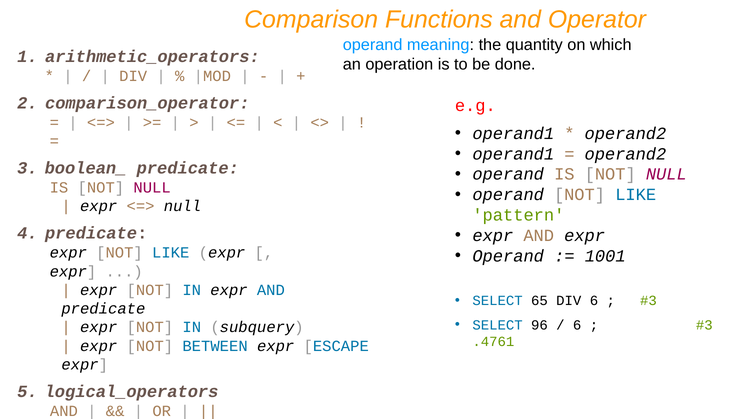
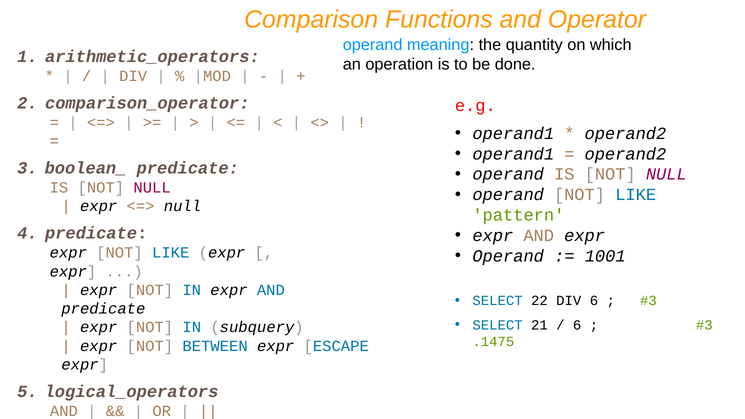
65: 65 -> 22
96: 96 -> 21
.4761: .4761 -> .1475
